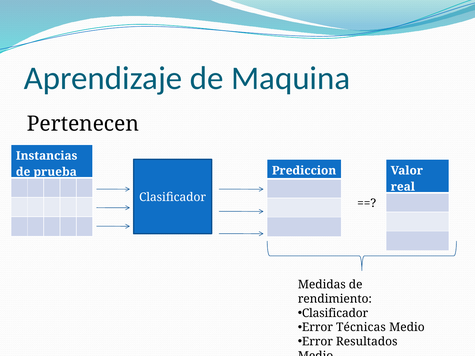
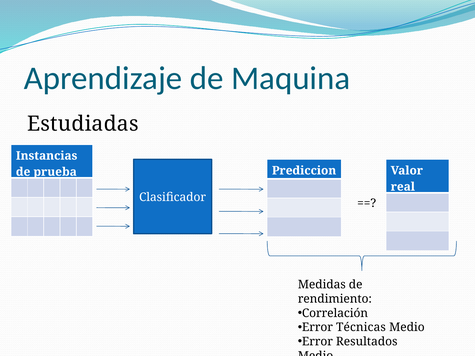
Pertenecen: Pertenecen -> Estudiadas
Clasificador at (335, 313): Clasificador -> Correlación
